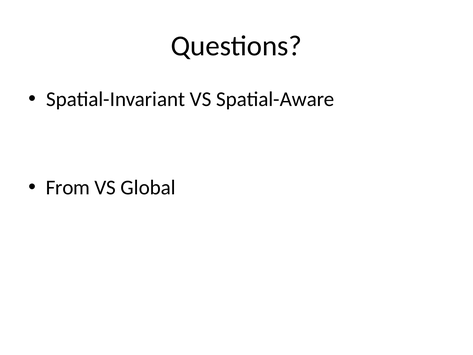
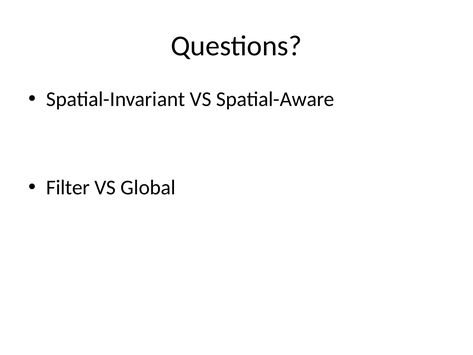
From: From -> Filter
